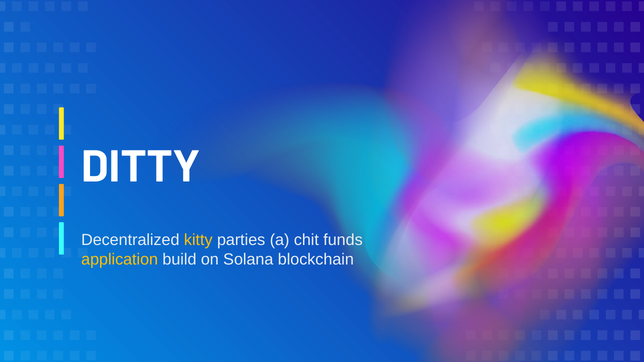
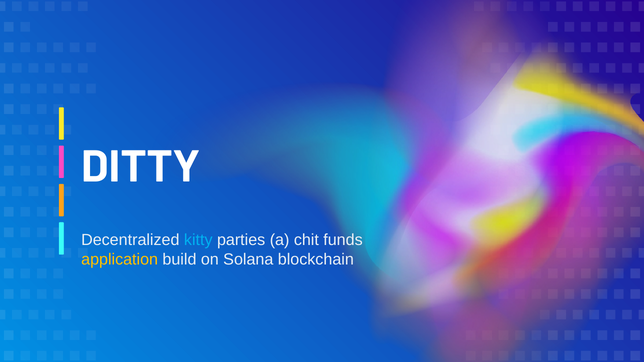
kitty colour: yellow -> light blue
